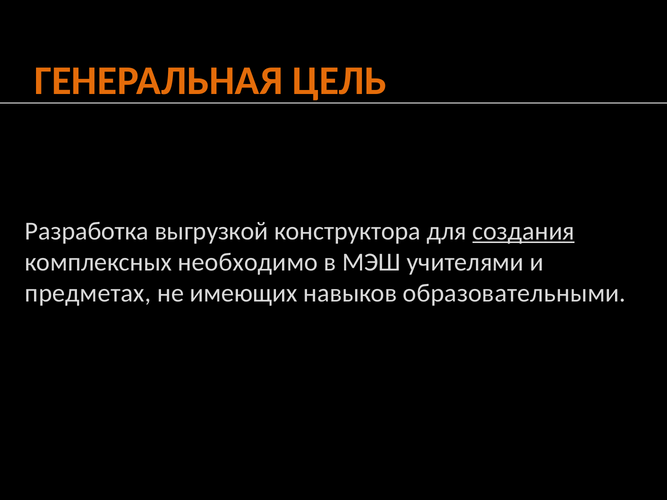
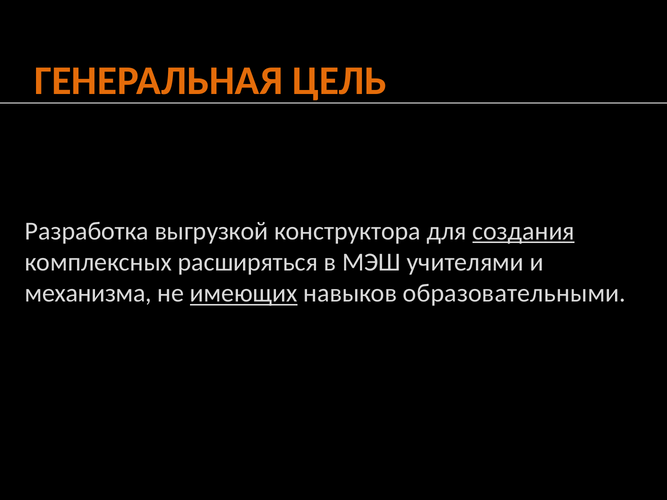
необходимо: необходимо -> расширяться
предметах: предметах -> механизма
имеющих underline: none -> present
